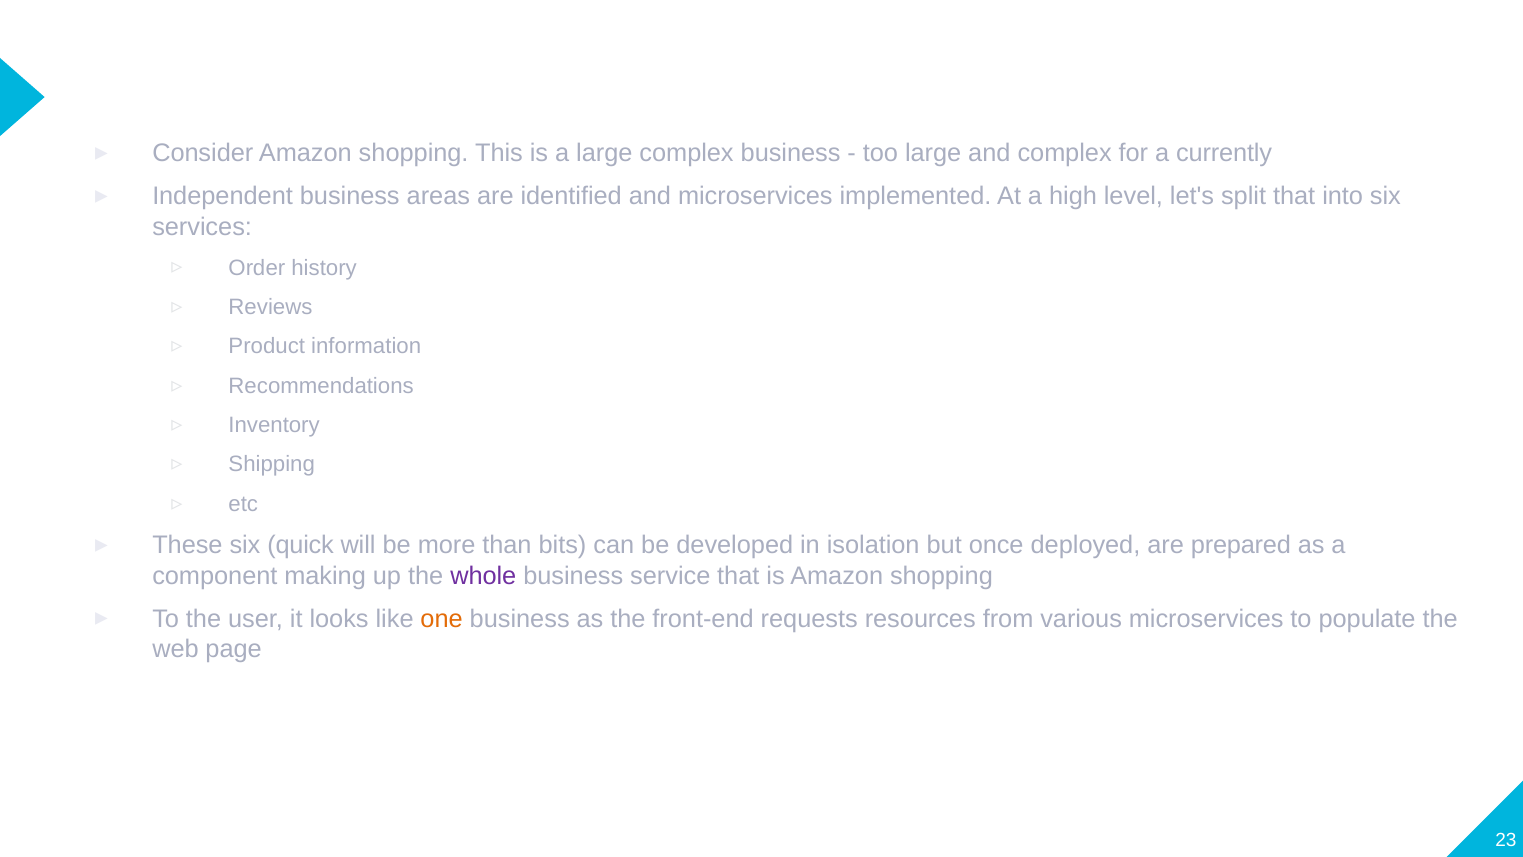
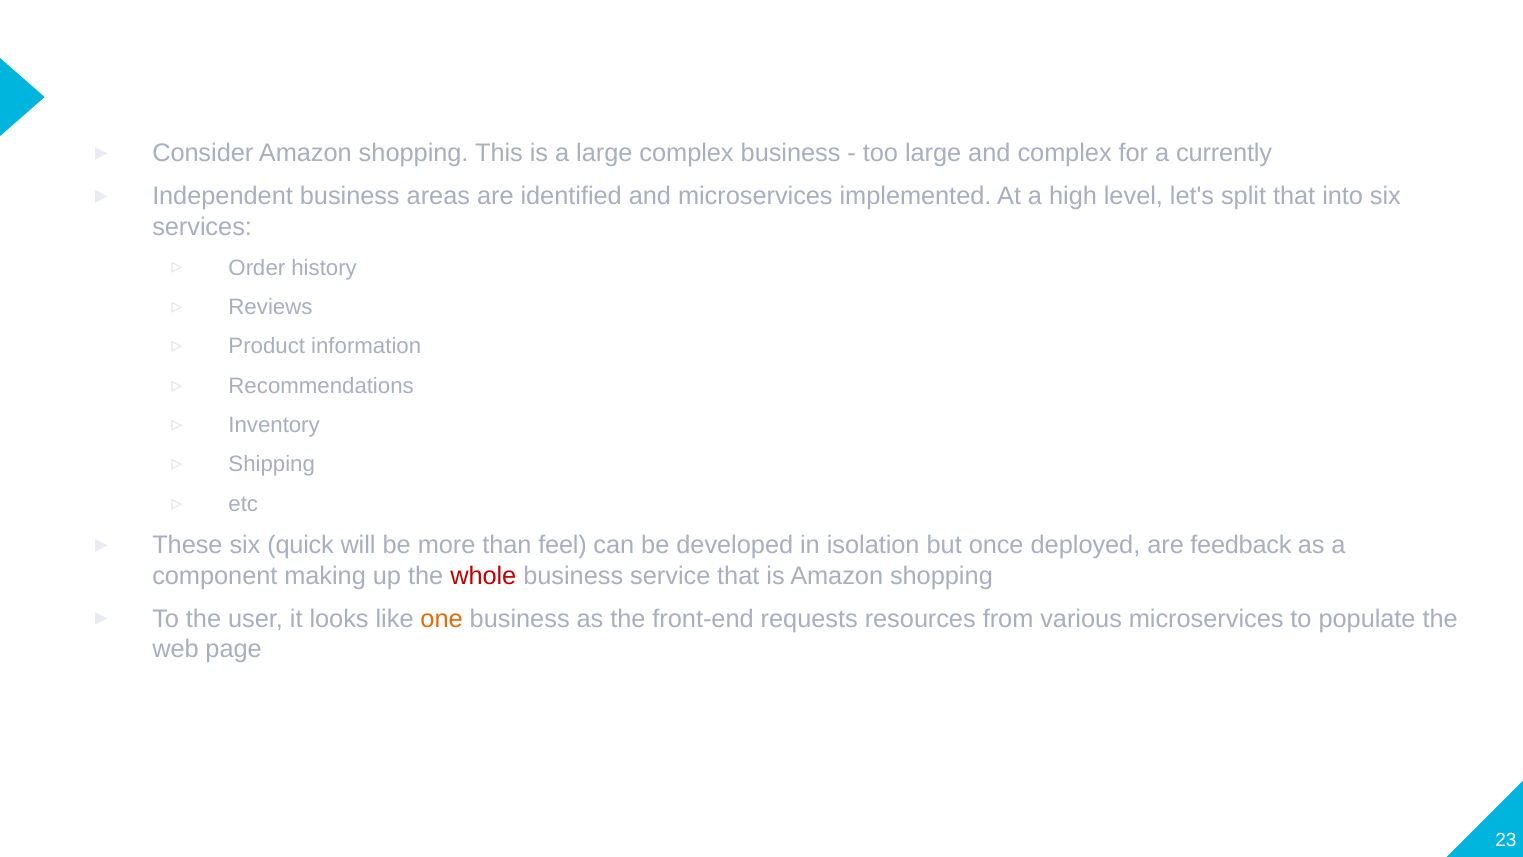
bits: bits -> feel
prepared: prepared -> feedback
whole colour: purple -> red
